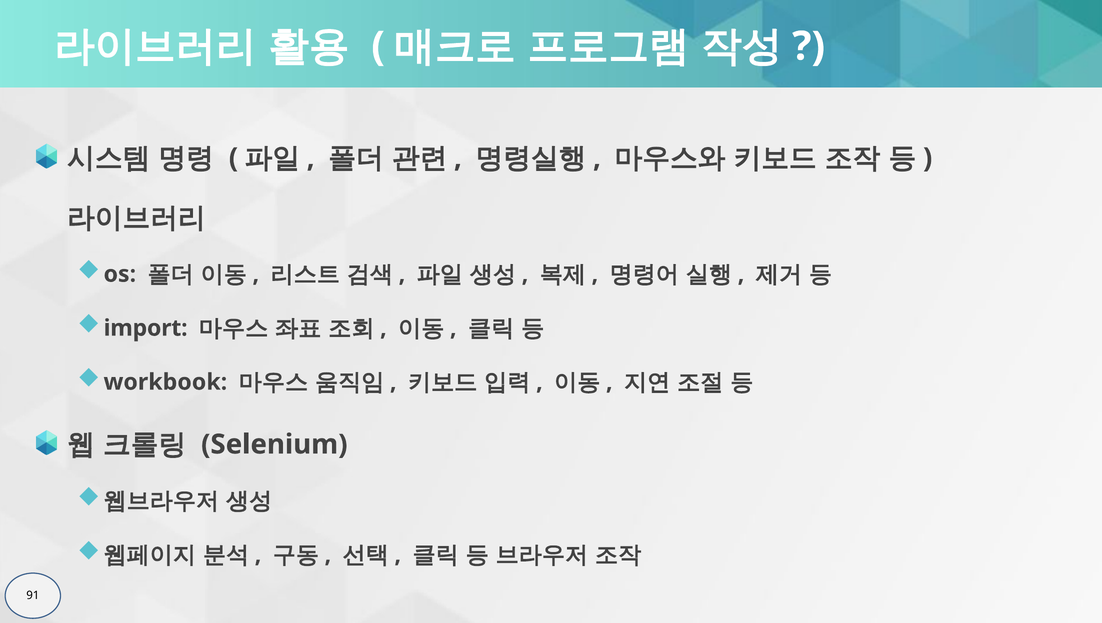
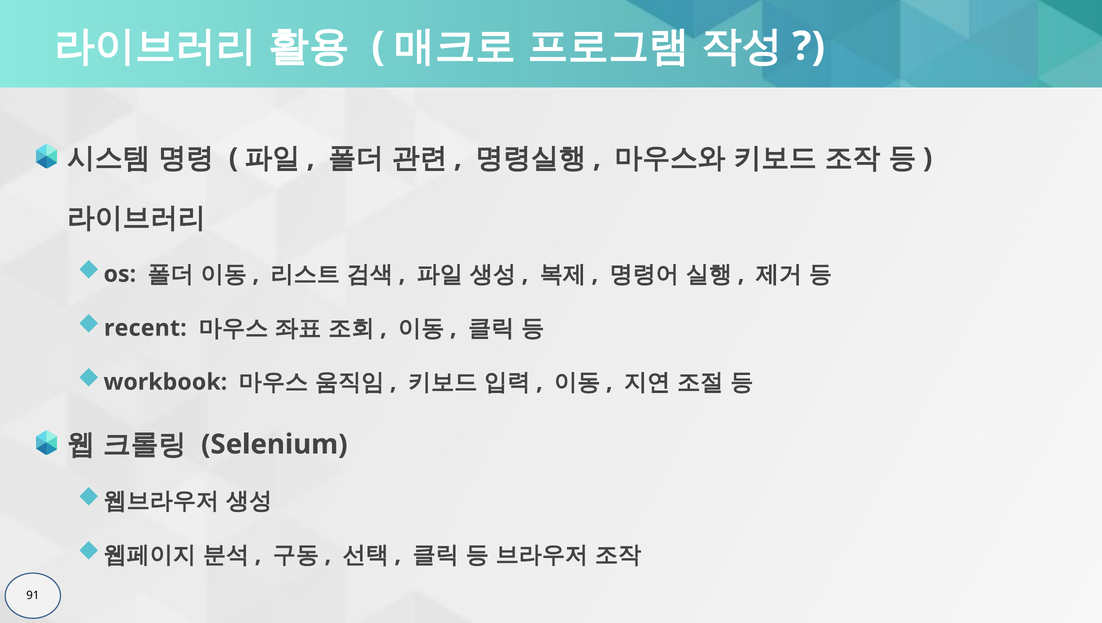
import: import -> recent
